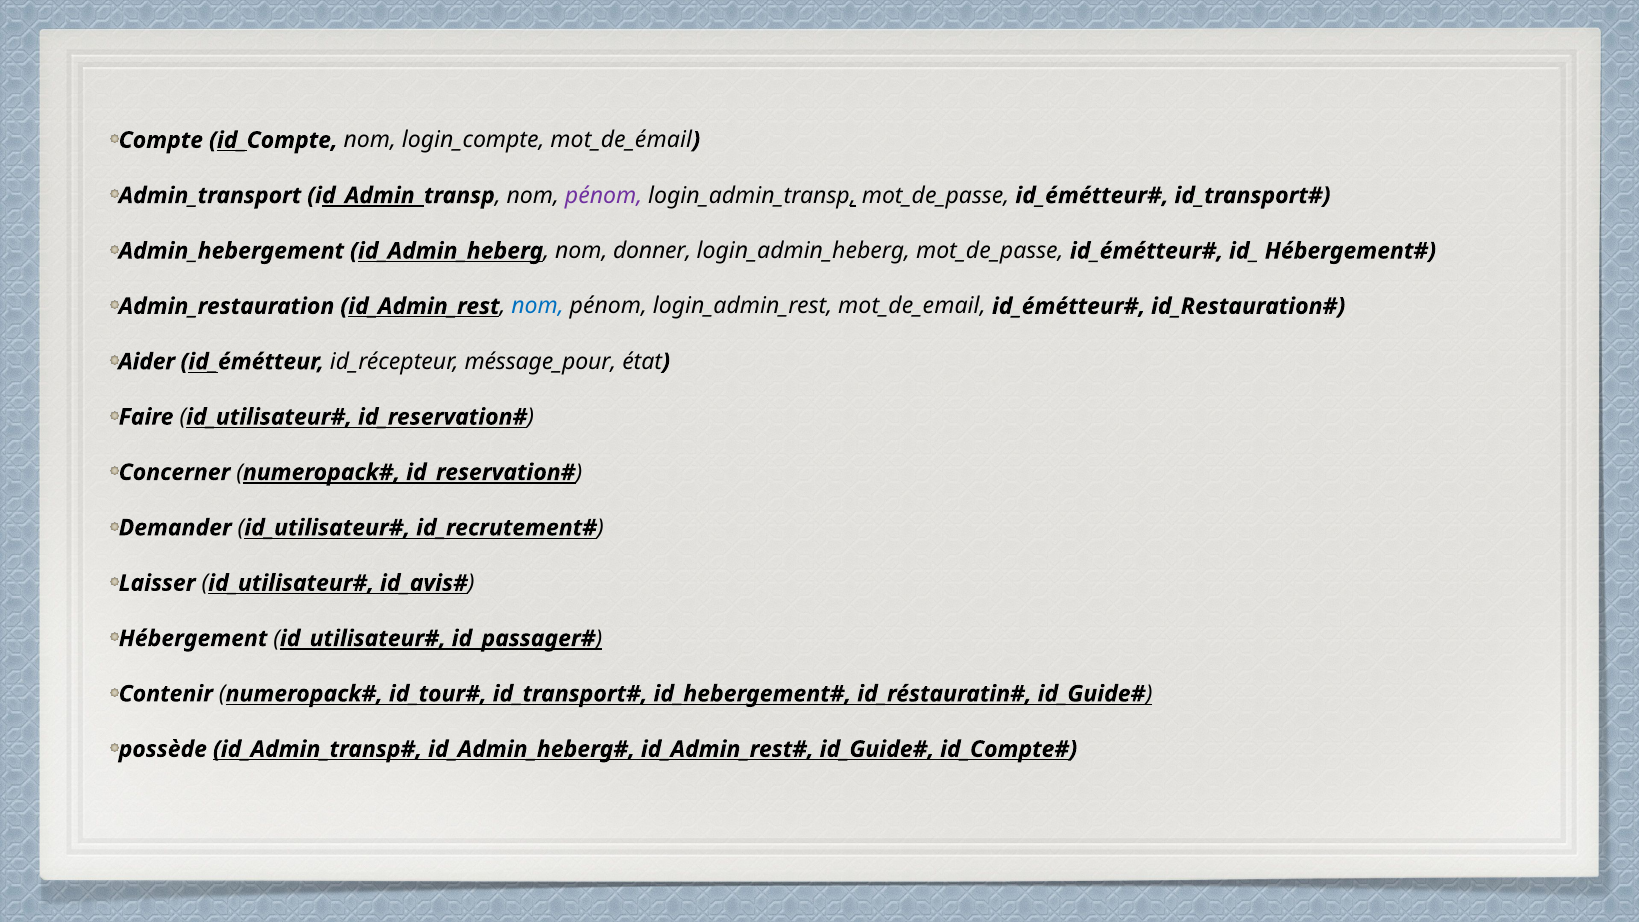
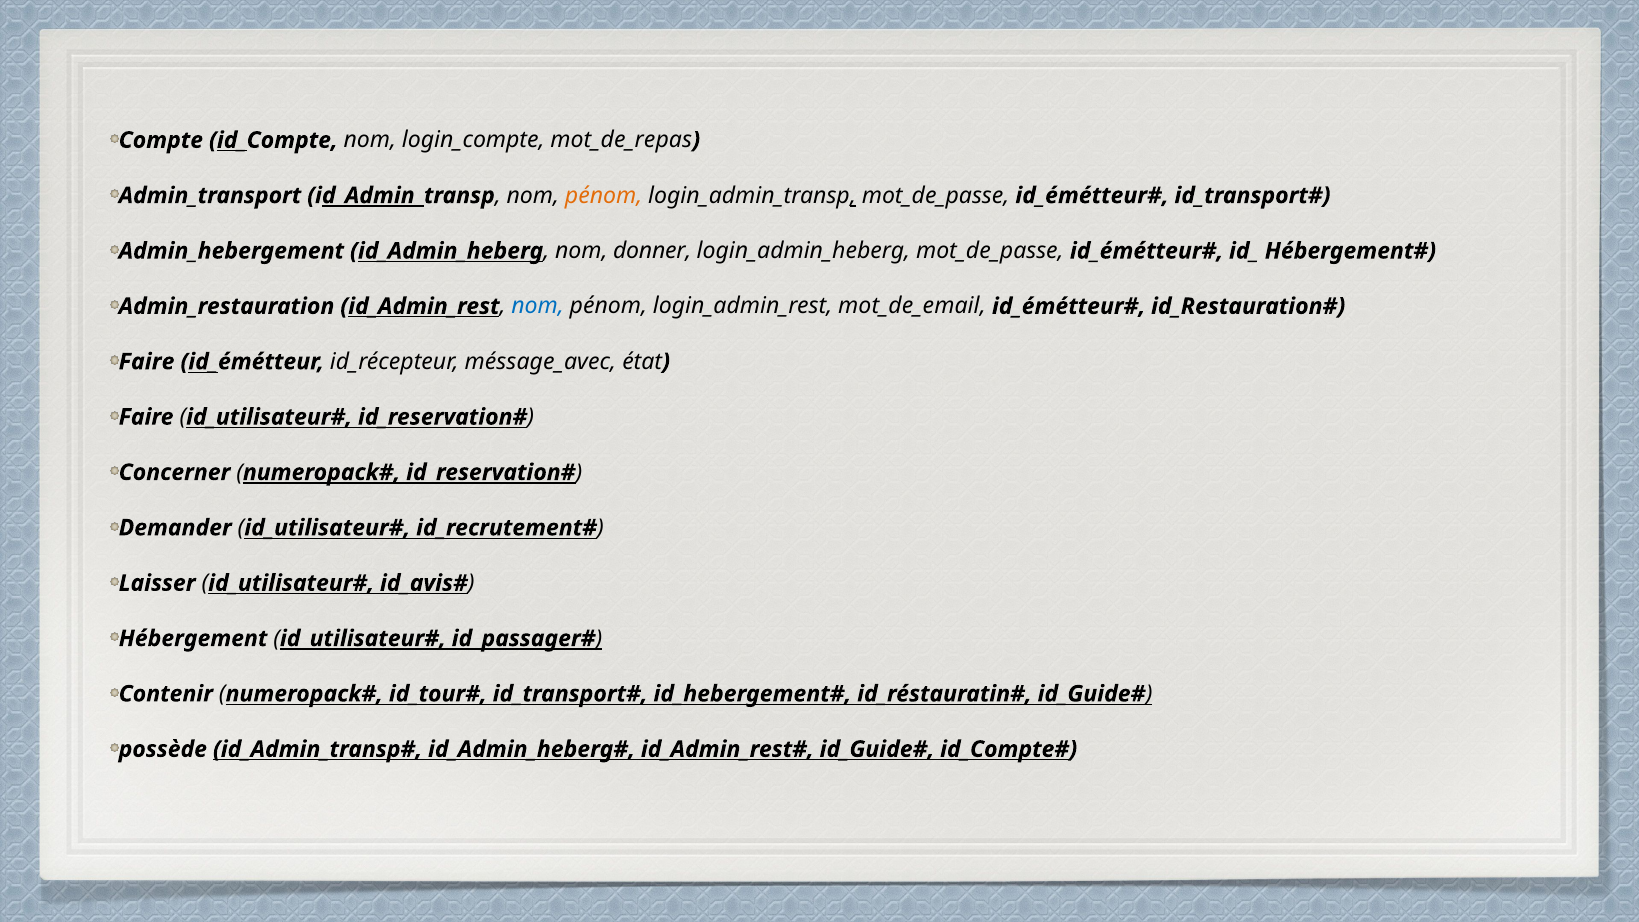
mot_de_émail: mot_de_émail -> mot_de_repas
pénom at (604, 196) colour: purple -> orange
Aider at (147, 362): Aider -> Faire
méssage_pour: méssage_pour -> méssage_avec
